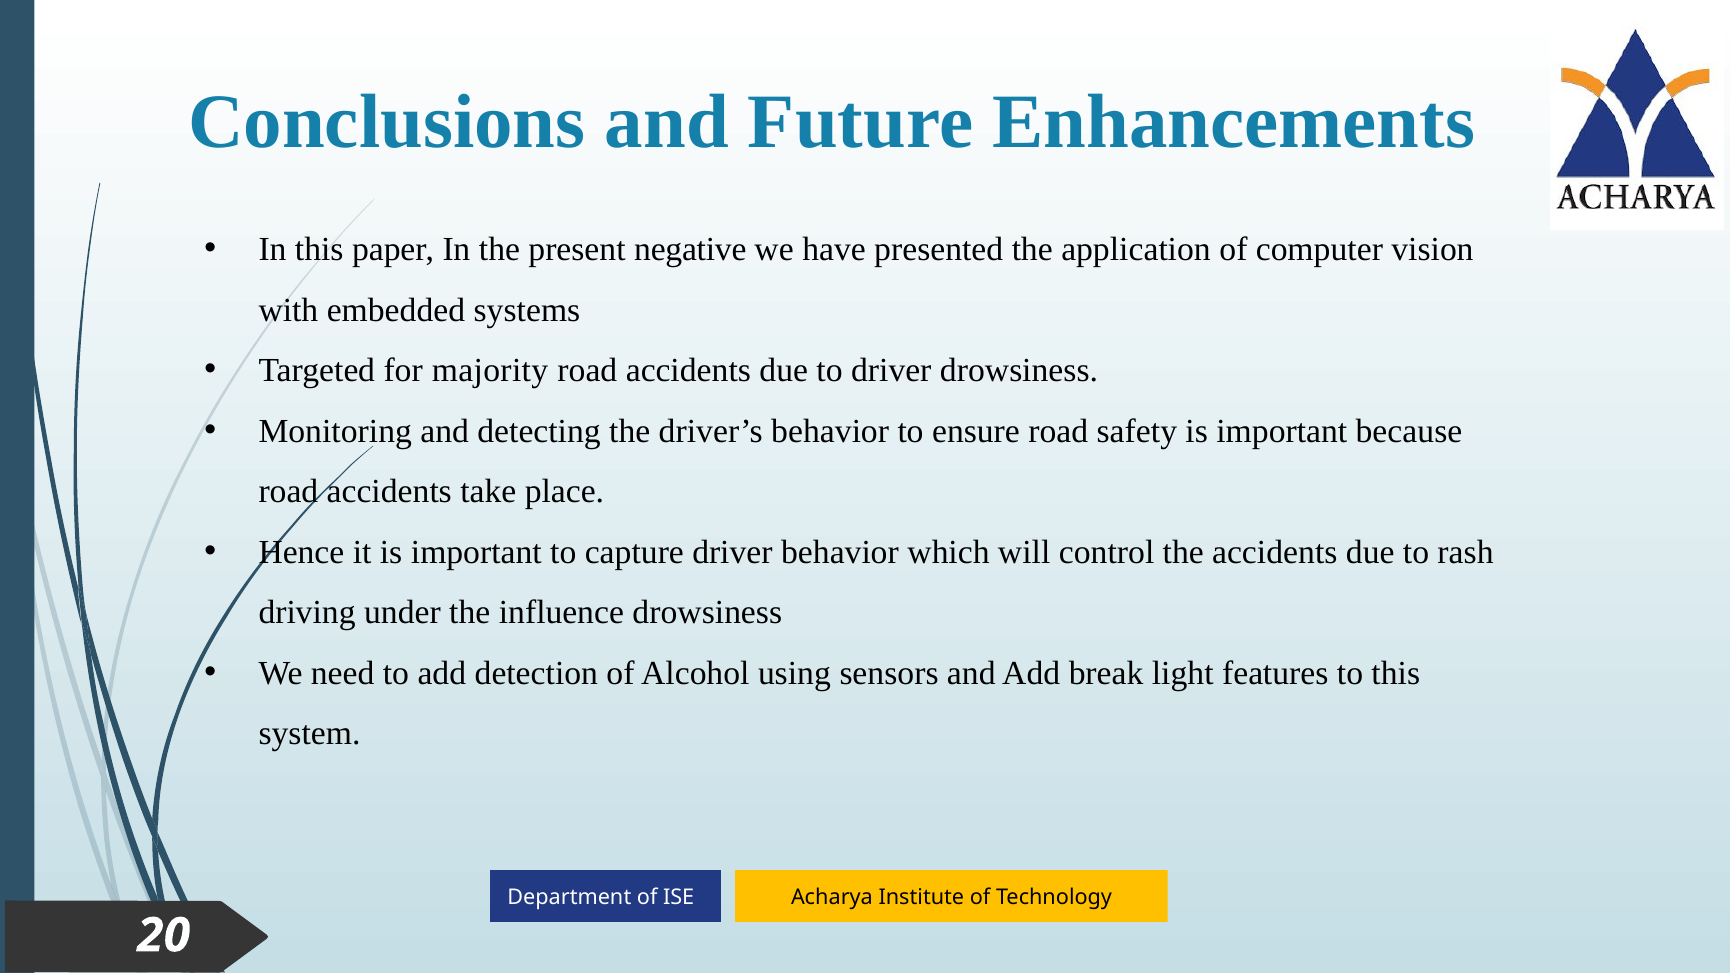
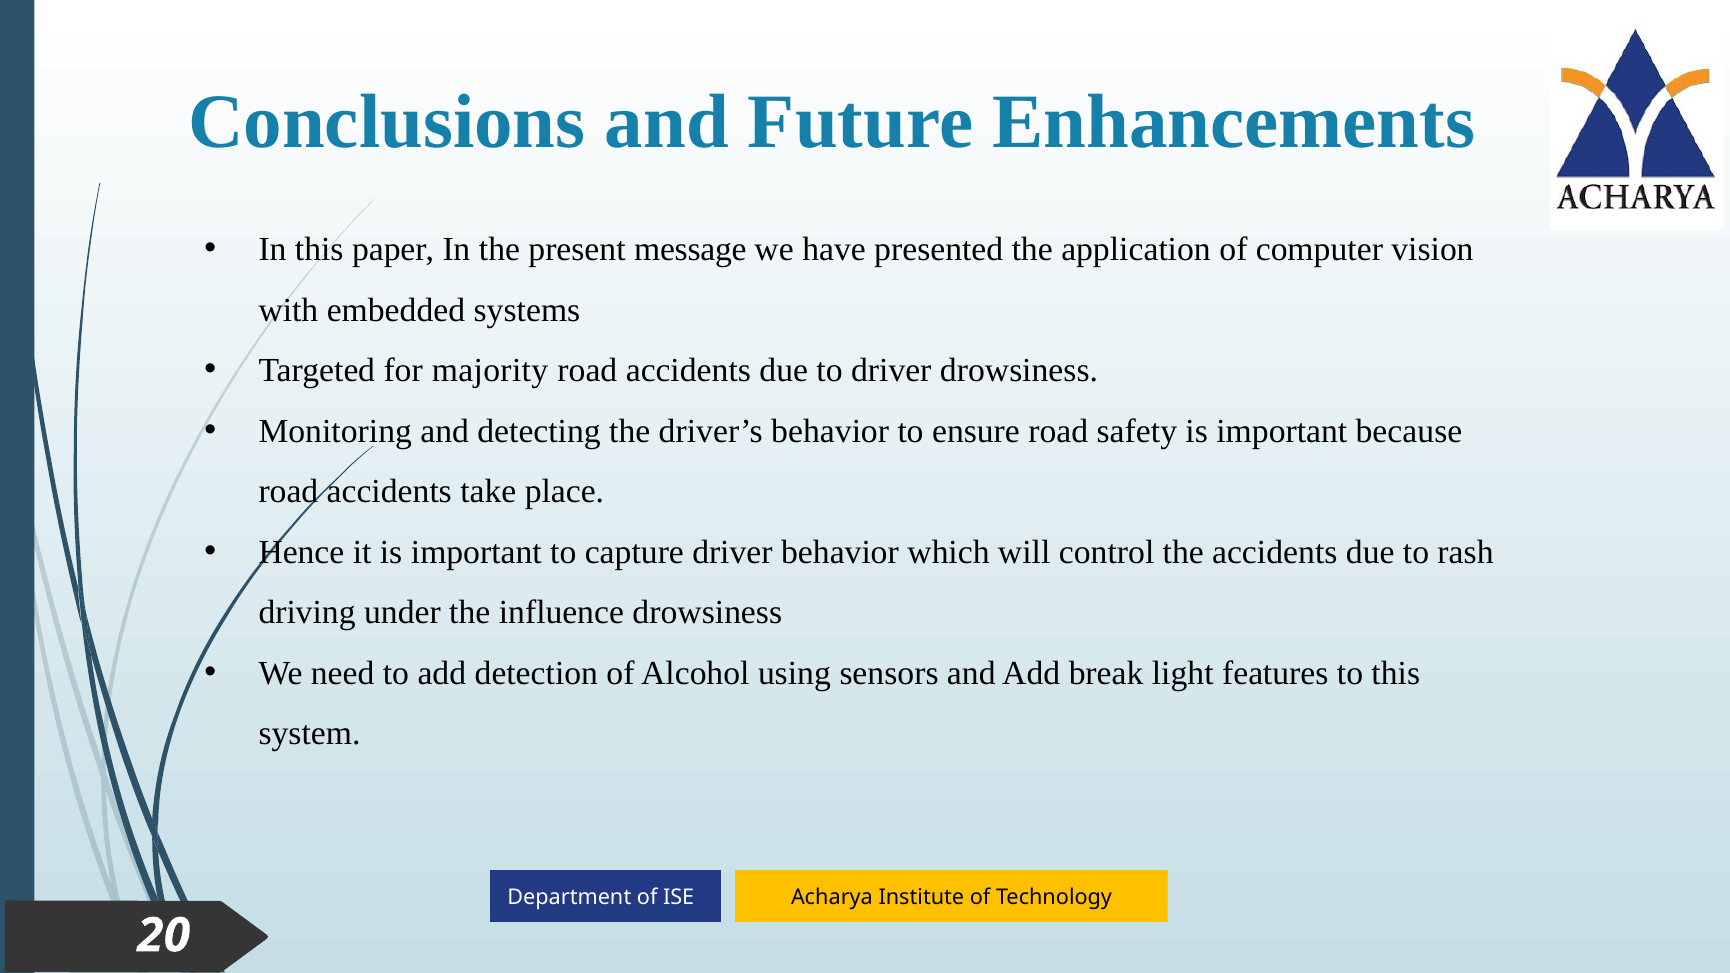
negative: negative -> message
